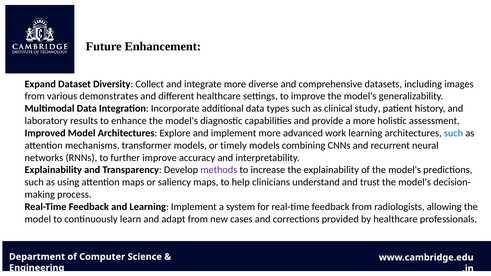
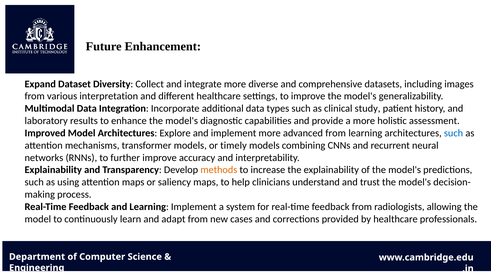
demonstrates: demonstrates -> interpretation
advanced work: work -> from
methods colour: purple -> orange
